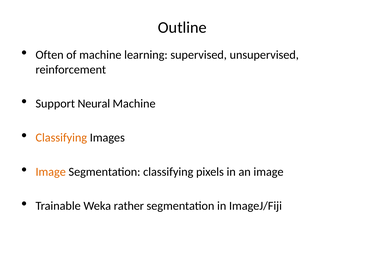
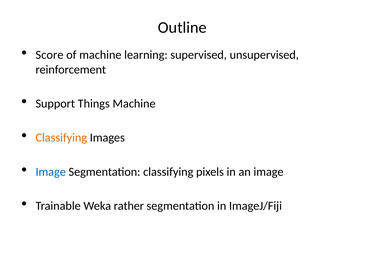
Often: Often -> Score
Neural: Neural -> Things
Image at (51, 172) colour: orange -> blue
